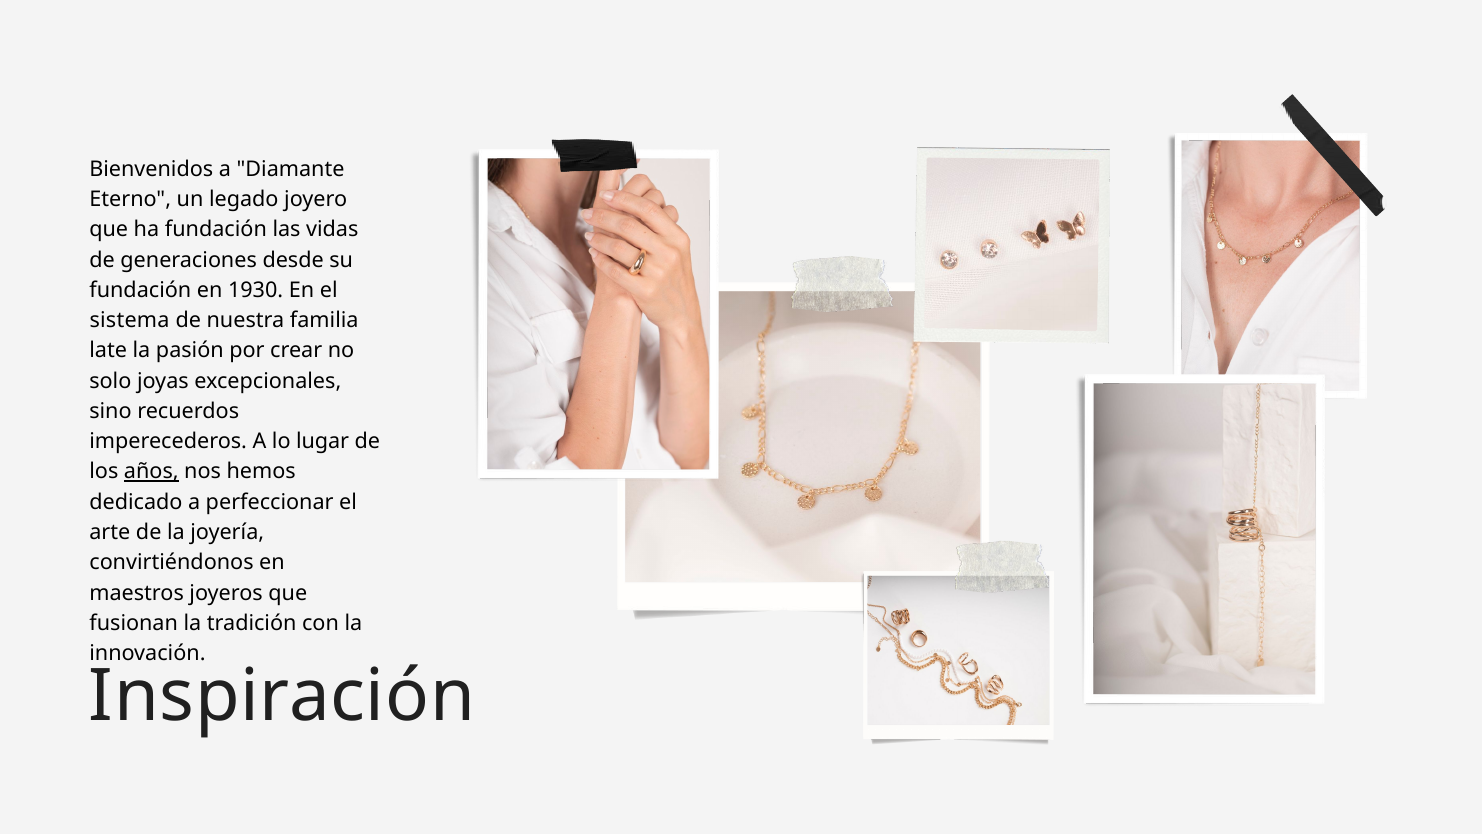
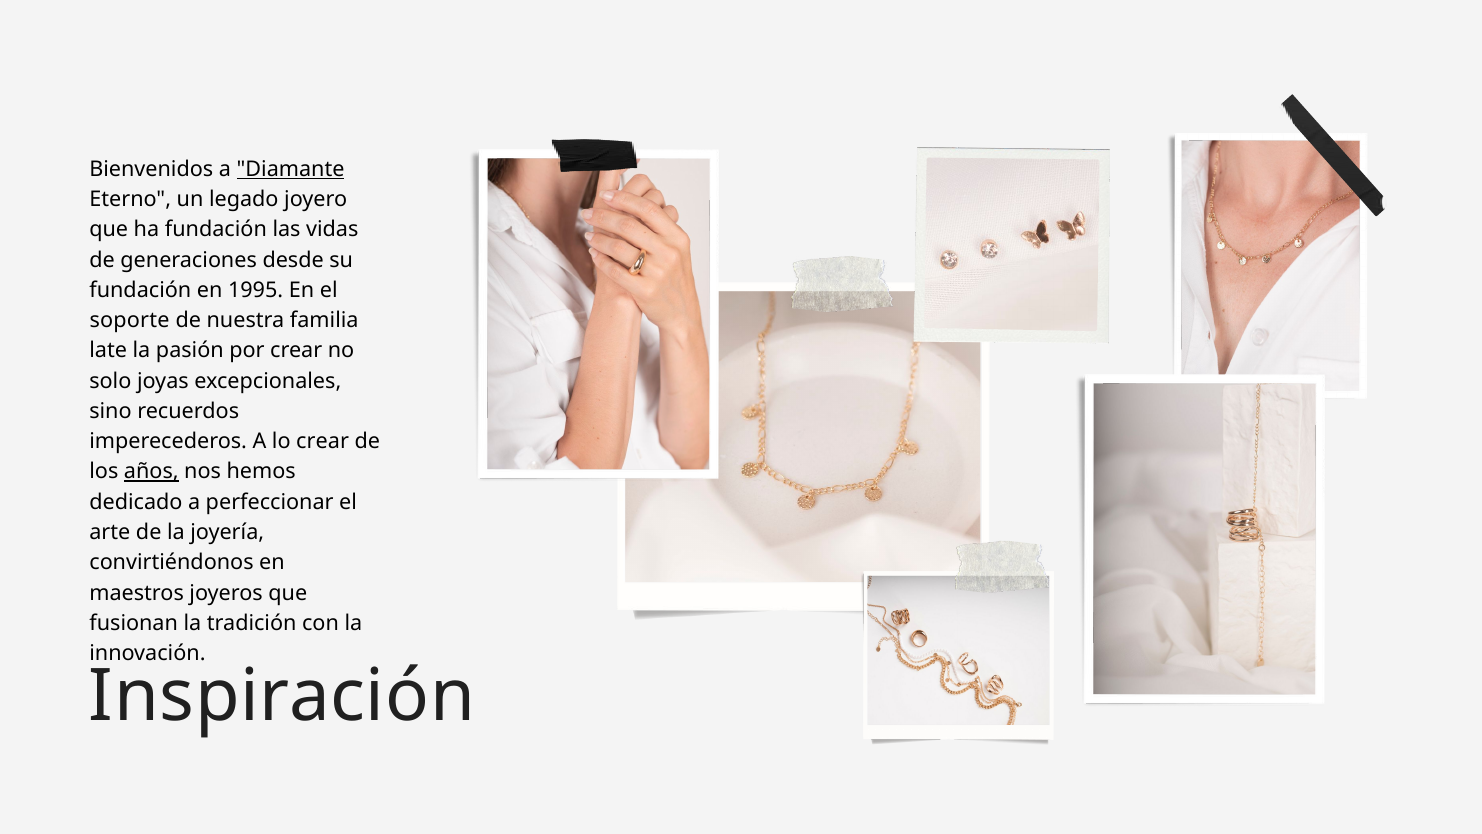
Diamante underline: none -> present
1930: 1930 -> 1995
sistema: sistema -> soporte
lo lugar: lugar -> crear
